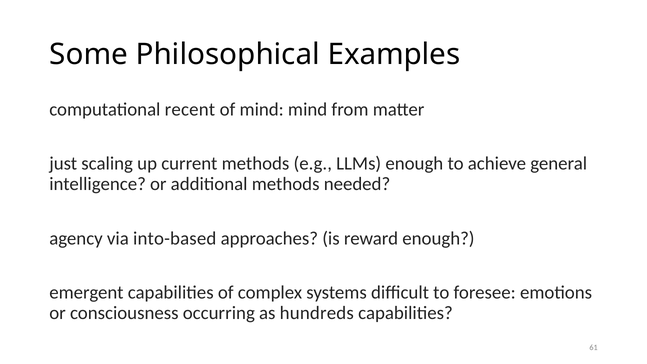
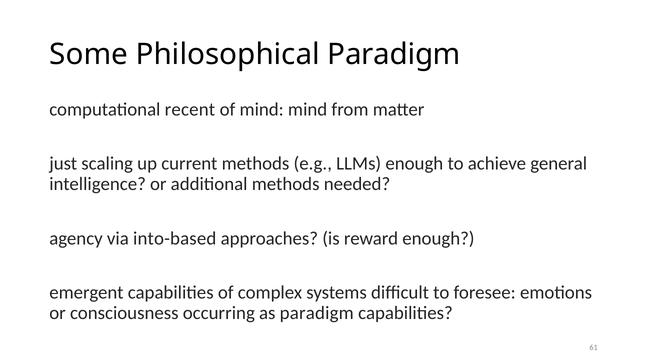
Philosophical Examples: Examples -> Paradigm
as hundreds: hundreds -> paradigm
